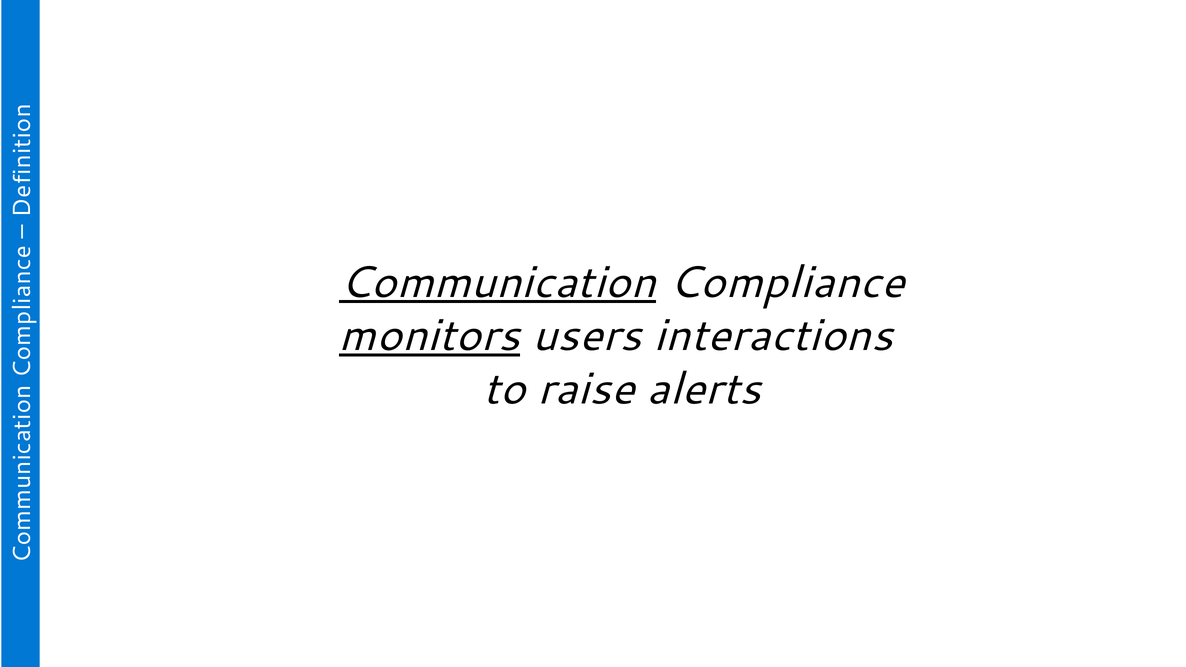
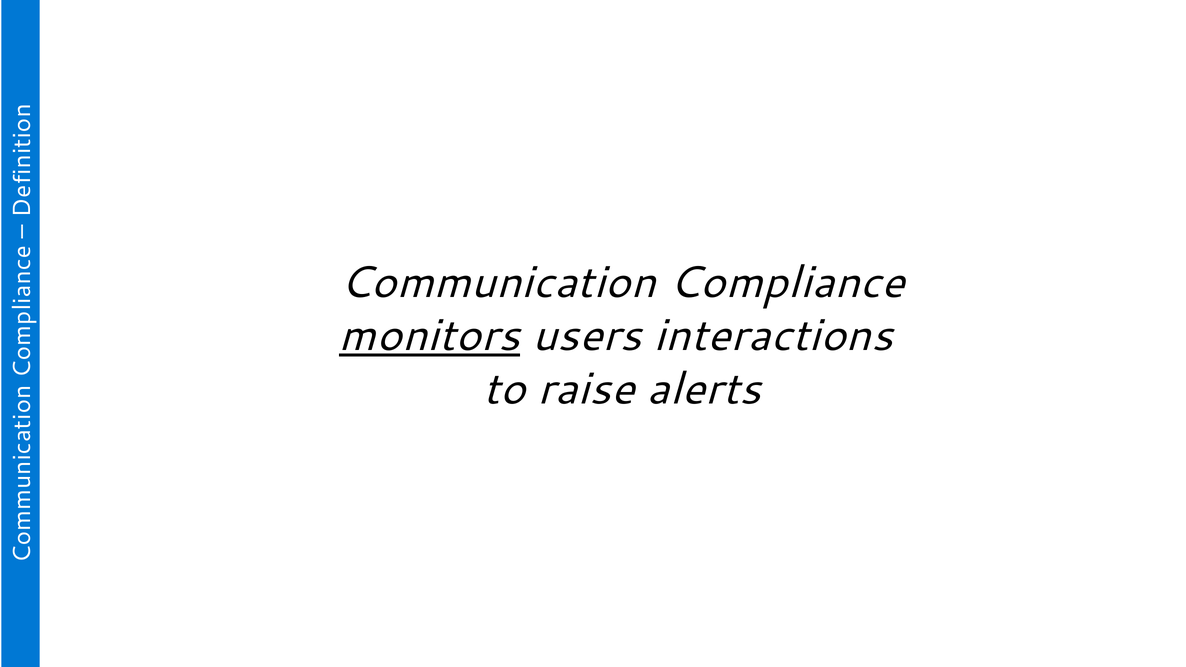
Communication underline: present -> none
